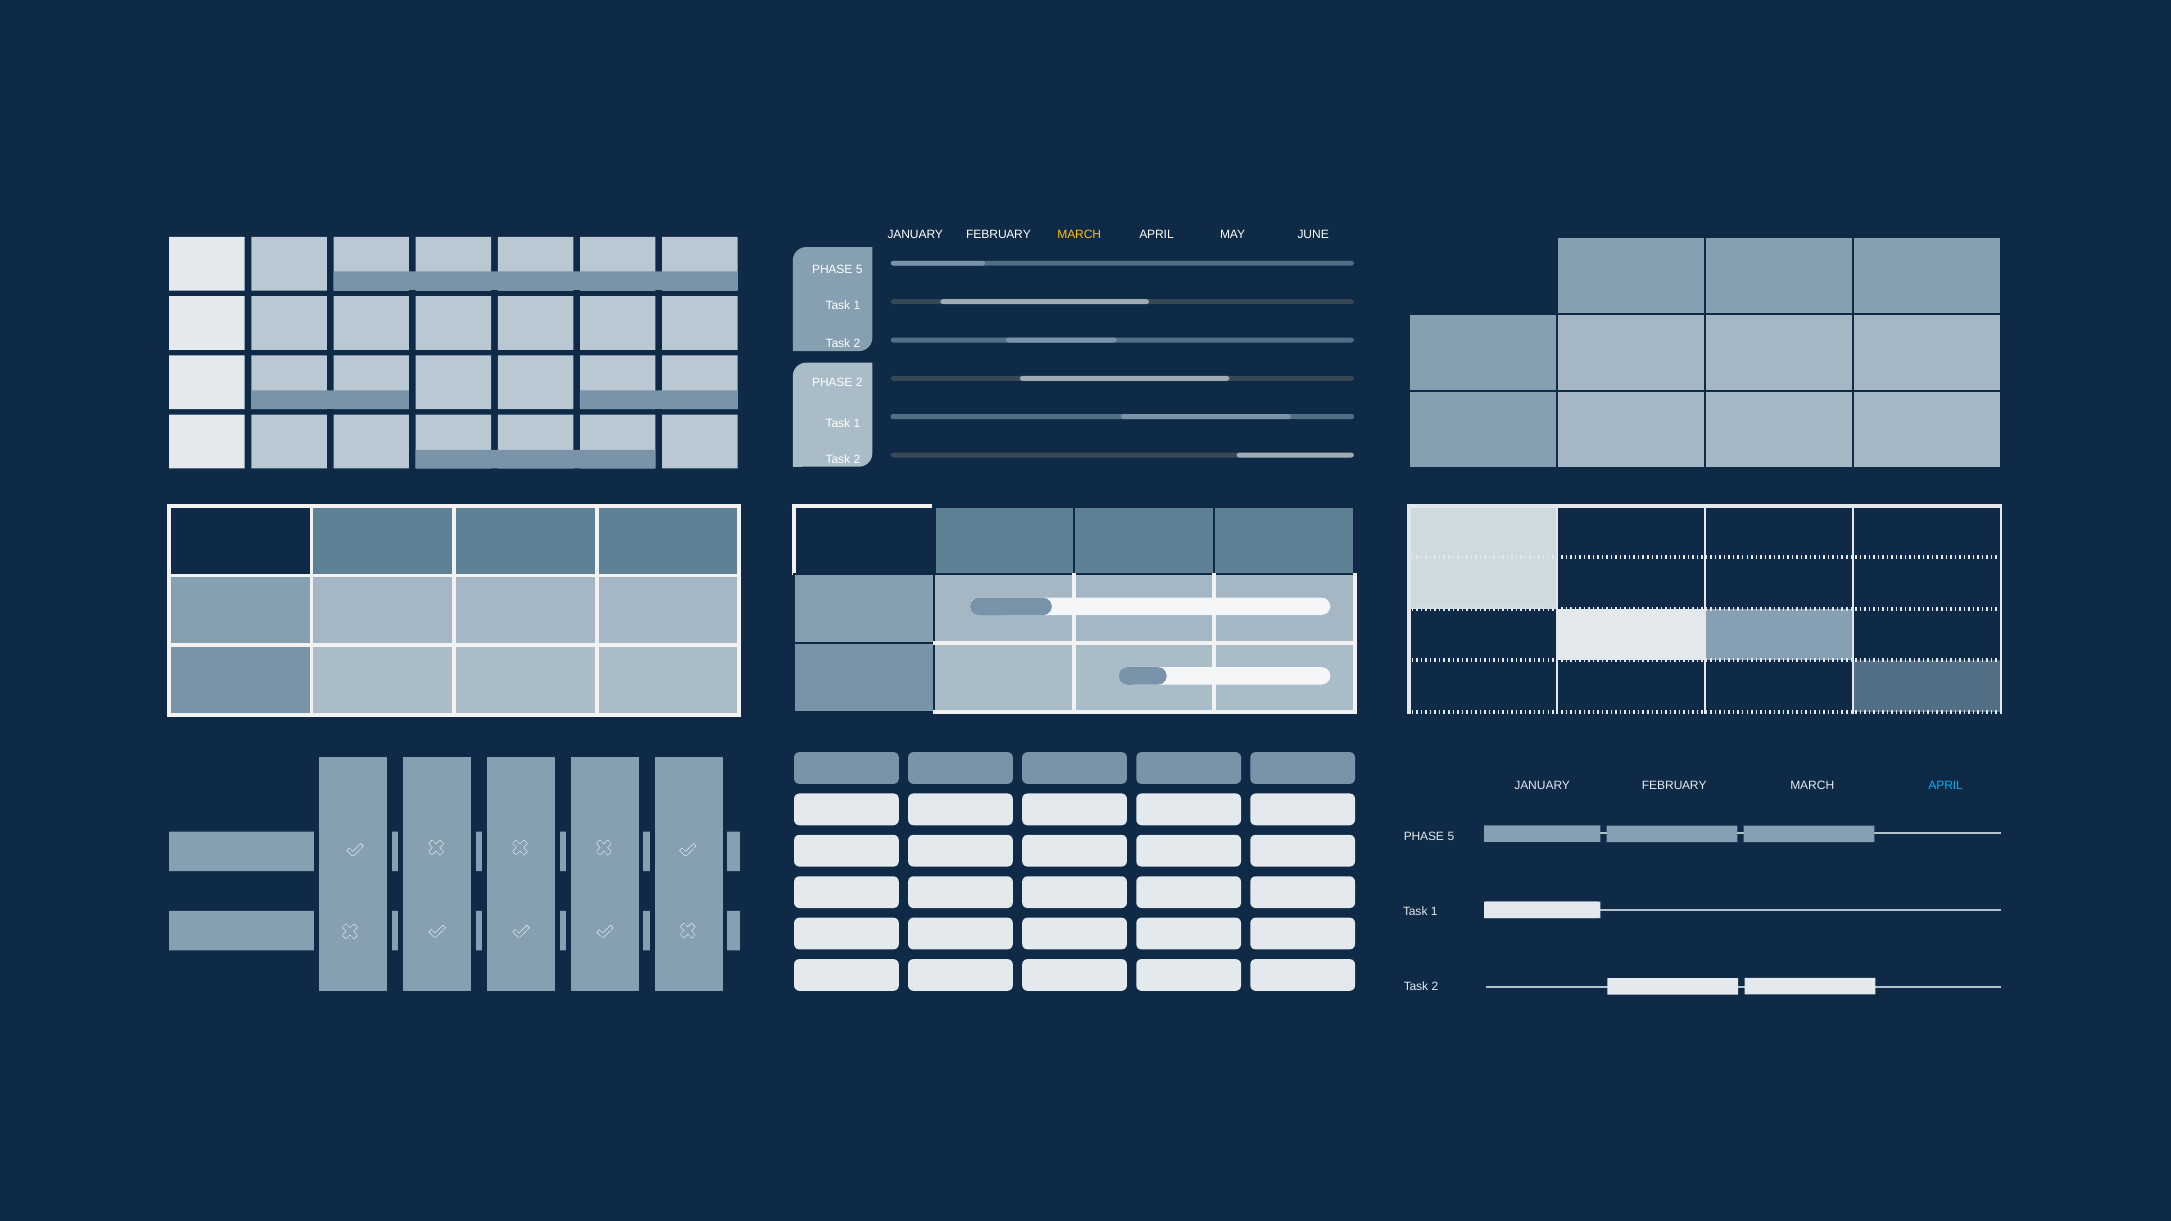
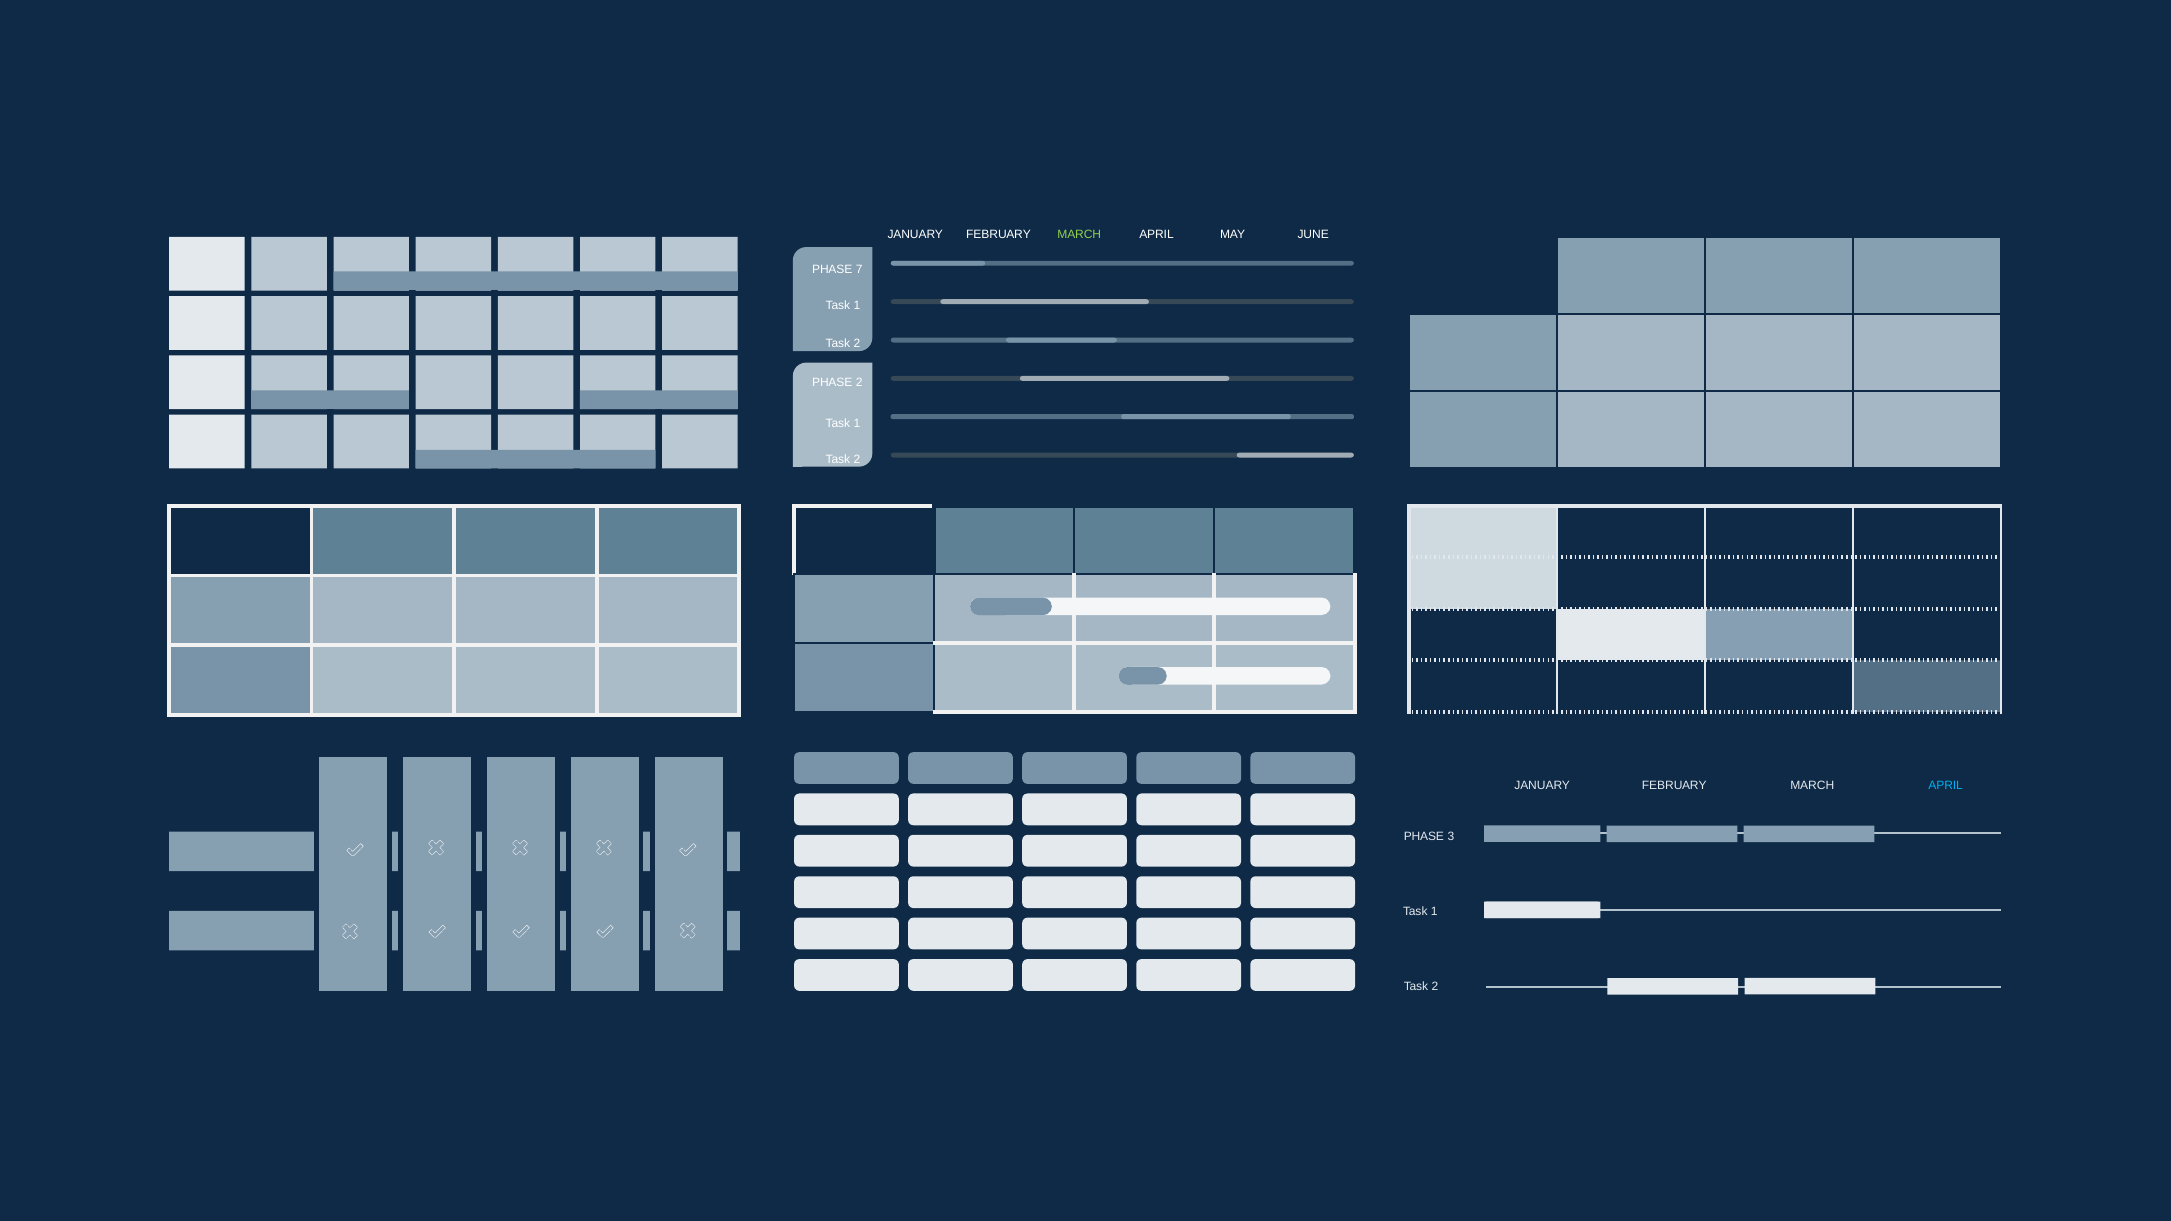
MARCH at (1079, 234) colour: yellow -> light green
5 at (859, 269): 5 -> 7
5 at (1451, 836): 5 -> 3
